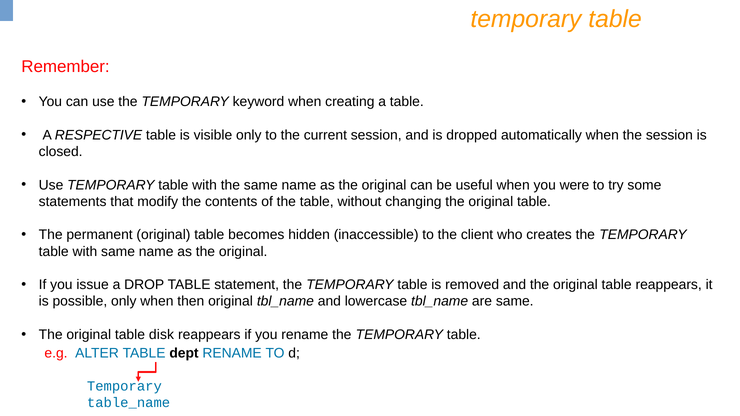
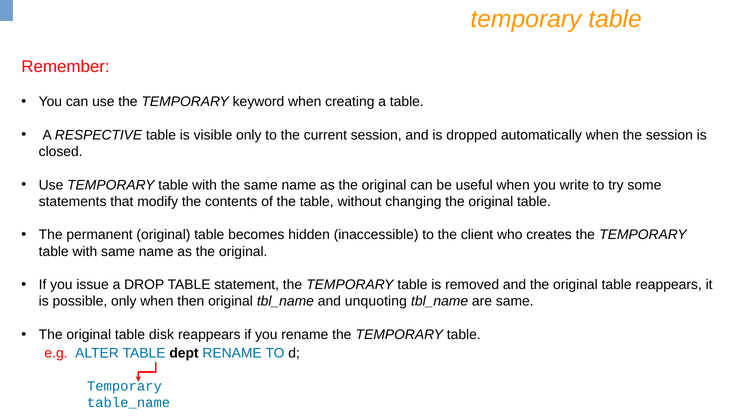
were: were -> write
lowercase: lowercase -> unquoting
